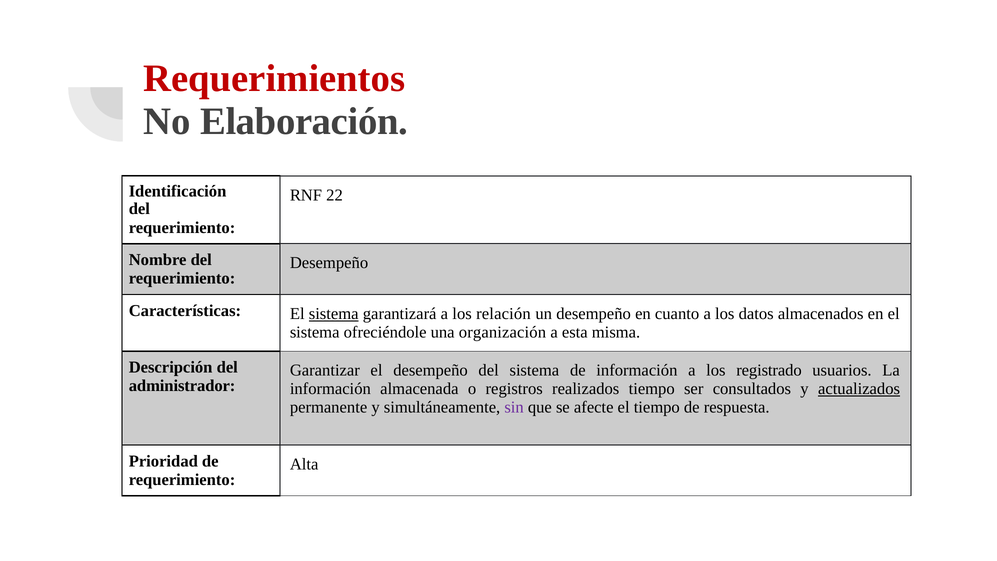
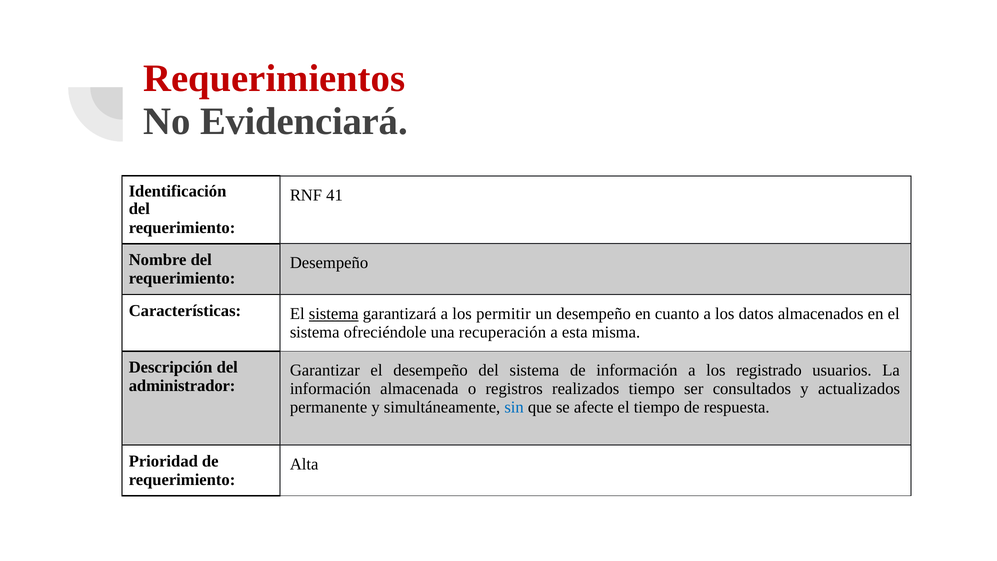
Elaboración: Elaboración -> Evidenciará
22: 22 -> 41
relación: relación -> permitir
organización: organización -> recuperación
actualizados underline: present -> none
sin colour: purple -> blue
